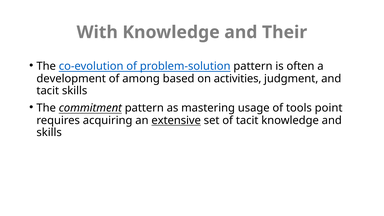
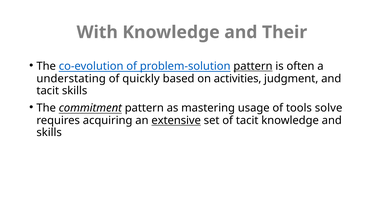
pattern at (253, 66) underline: none -> present
development: development -> understating
among: among -> quickly
point: point -> solve
